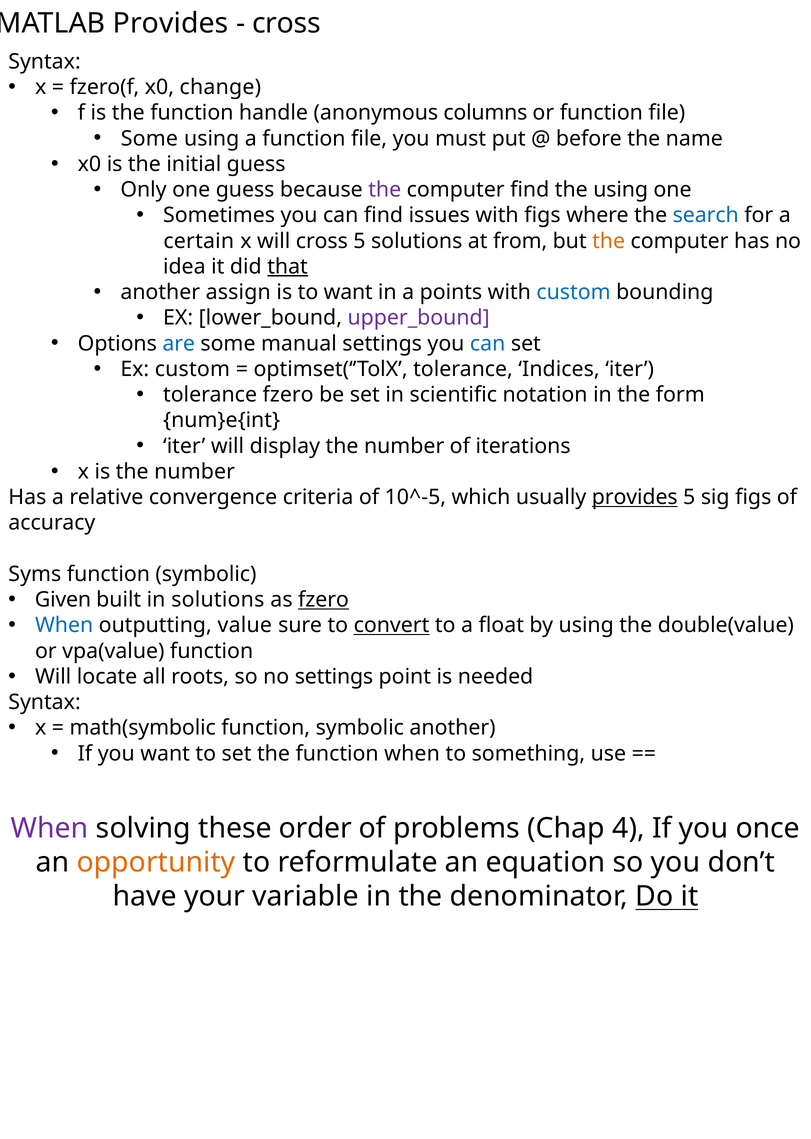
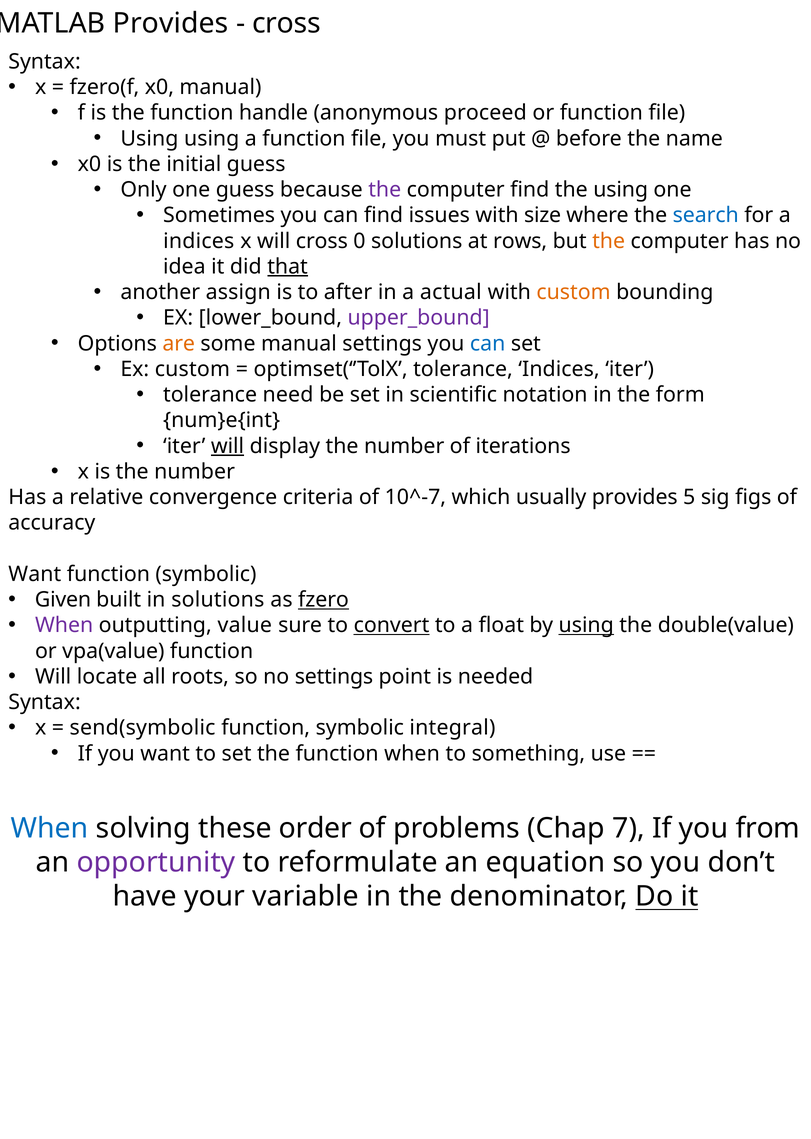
x0 change: change -> manual
columns: columns -> proceed
Some at (149, 138): Some -> Using
with figs: figs -> size
certain at (199, 241): certain -> indices
cross 5: 5 -> 0
from: from -> rows
to want: want -> after
points: points -> actual
custom at (574, 292) colour: blue -> orange
are colour: blue -> orange
tolerance fzero: fzero -> need
will at (227, 446) underline: none -> present
10^-5: 10^-5 -> 10^-7
provides at (635, 497) underline: present -> none
Syms at (35, 574): Syms -> Want
When at (64, 625) colour: blue -> purple
using at (586, 625) underline: none -> present
math(symbolic: math(symbolic -> send(symbolic
symbolic another: another -> integral
When at (50, 828) colour: purple -> blue
4: 4 -> 7
once: once -> from
opportunity colour: orange -> purple
